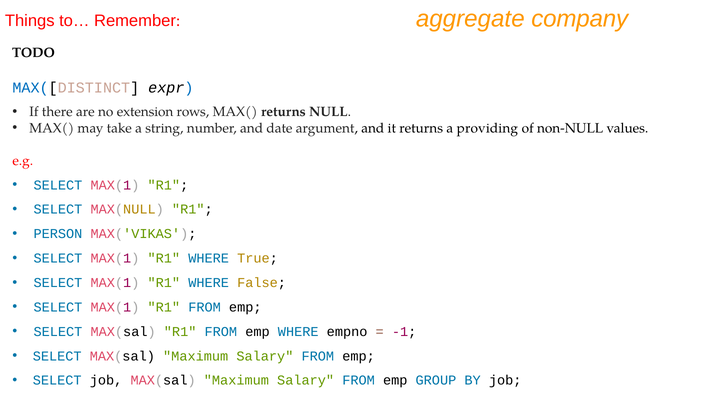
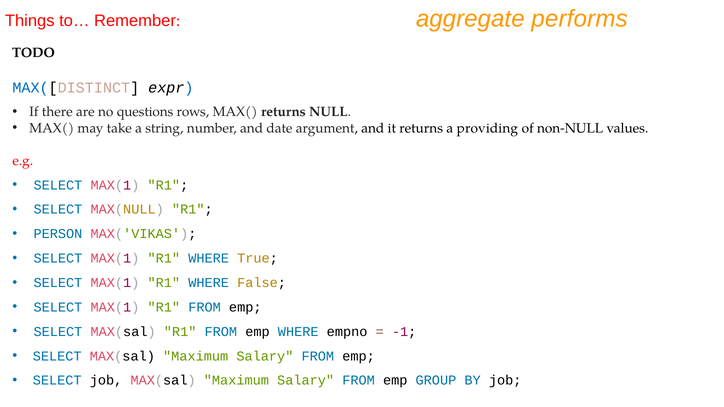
company: company -> performs
extension: extension -> questions
